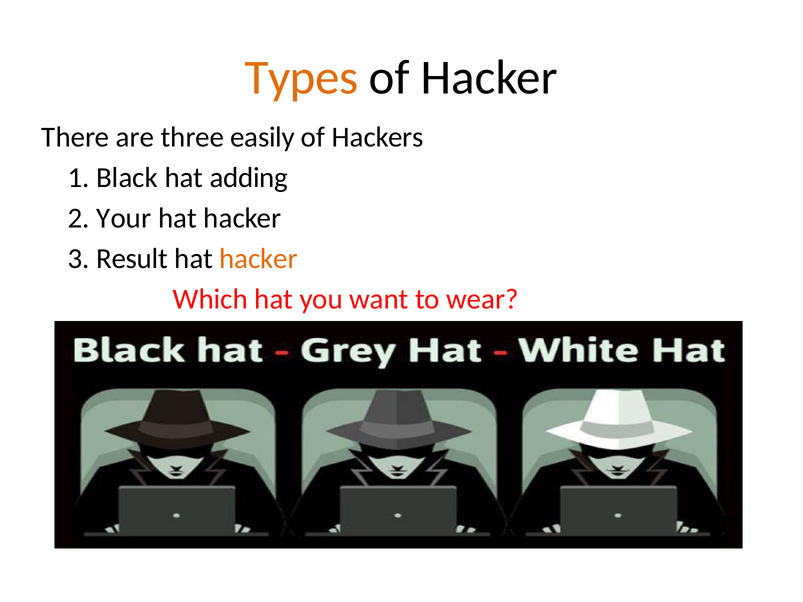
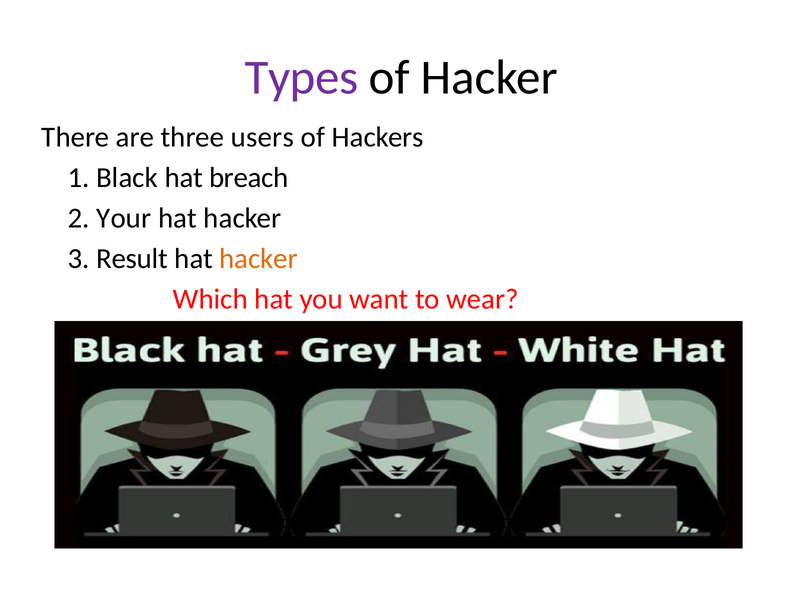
Types colour: orange -> purple
easily: easily -> users
adding: adding -> breach
